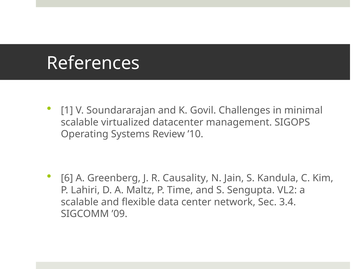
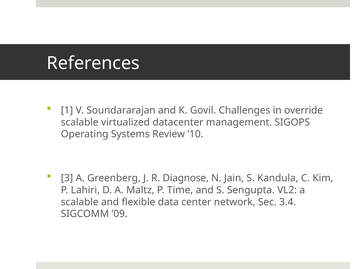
minimal: minimal -> override
6: 6 -> 3
Causality: Causality -> Diagnose
